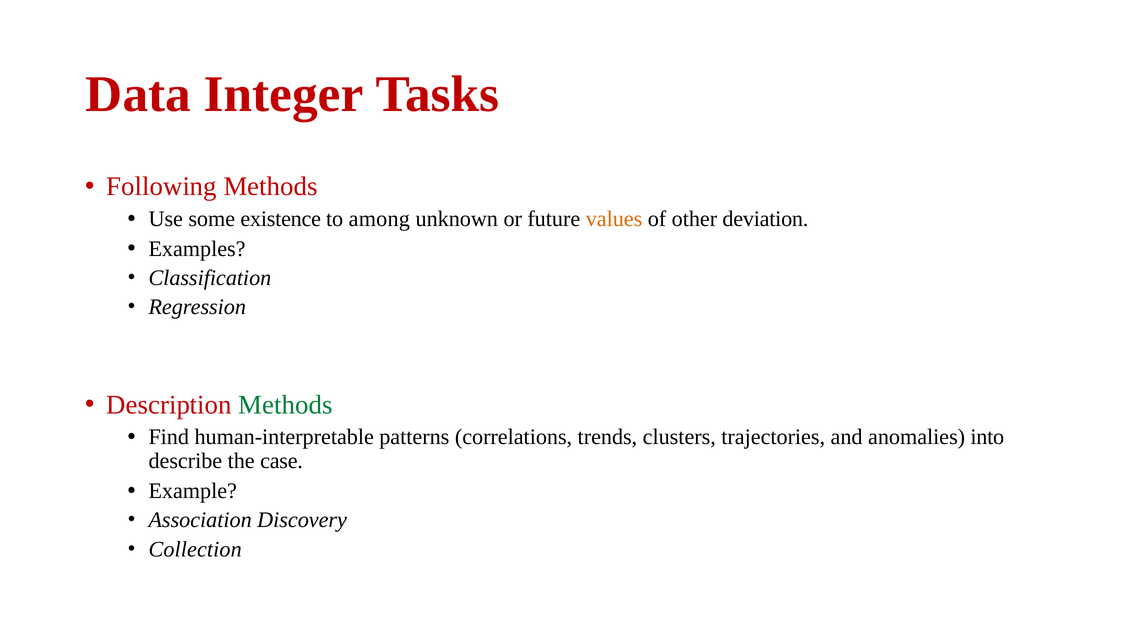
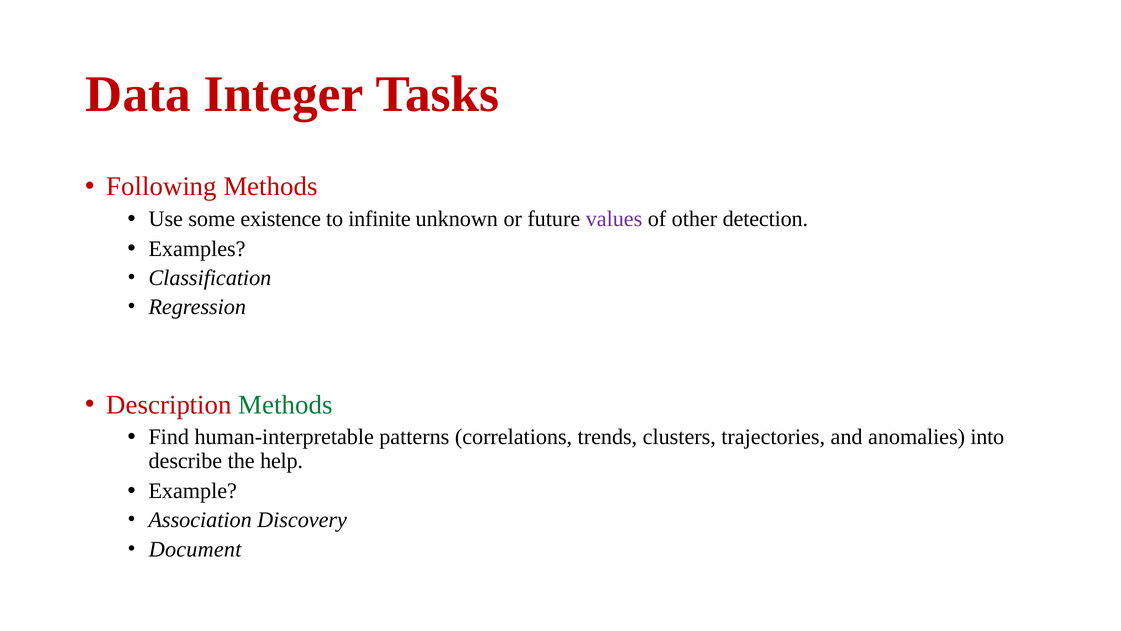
among: among -> infinite
values colour: orange -> purple
deviation: deviation -> detection
case: case -> help
Collection: Collection -> Document
